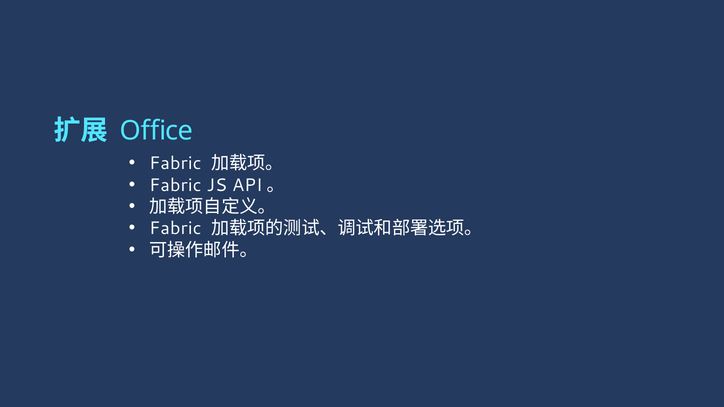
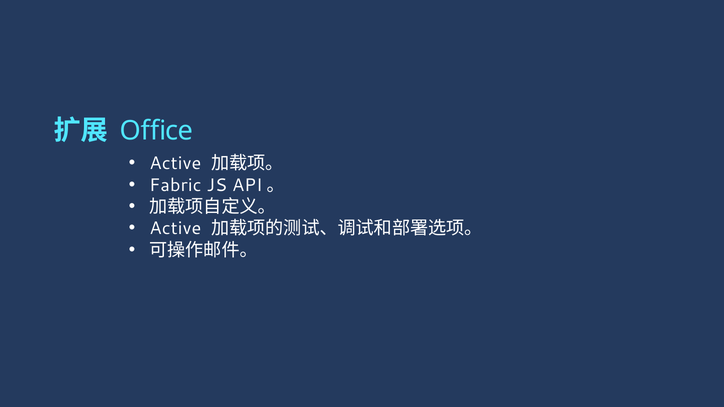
Fabric at (175, 163): Fabric -> Active
Fabric at (175, 229): Fabric -> Active
